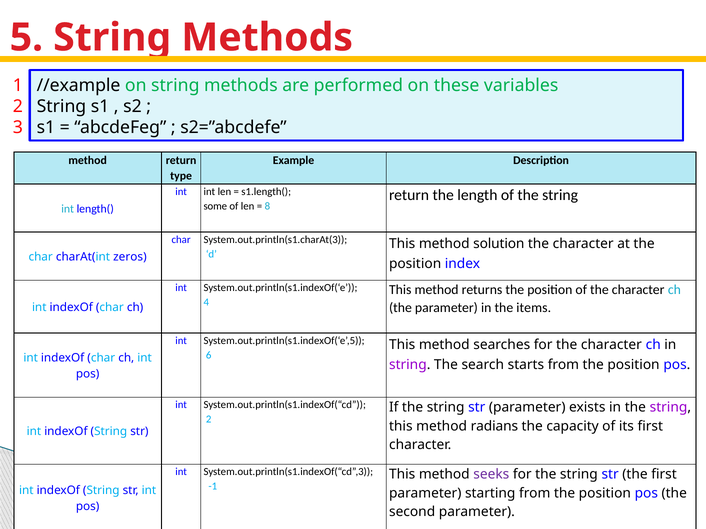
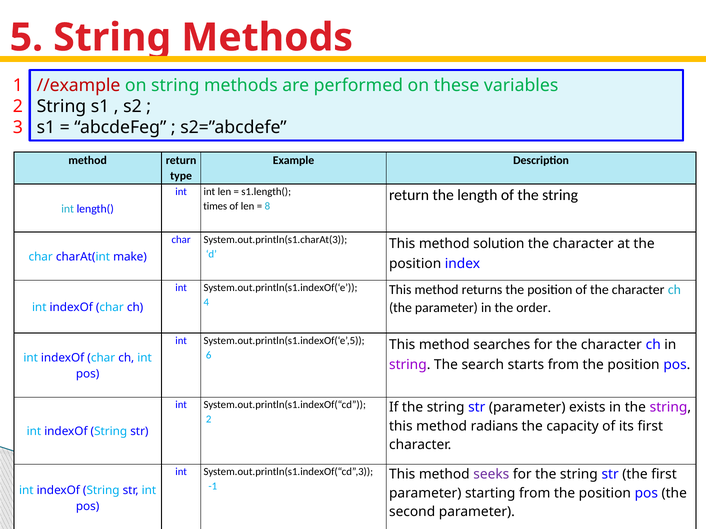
//example colour: black -> red
some: some -> times
zeros: zeros -> make
items: items -> order
